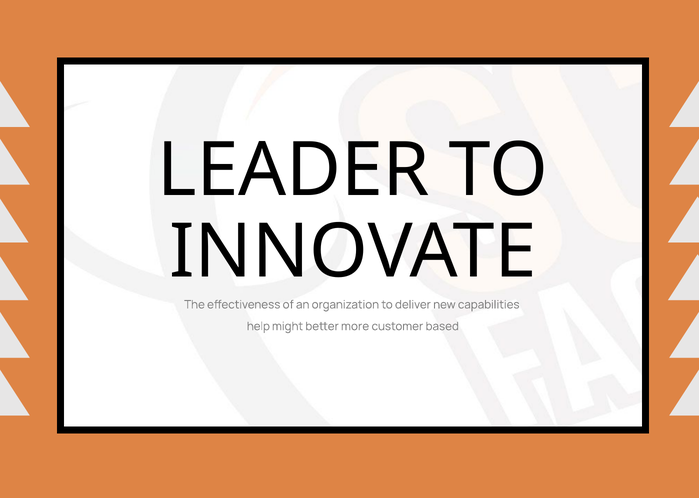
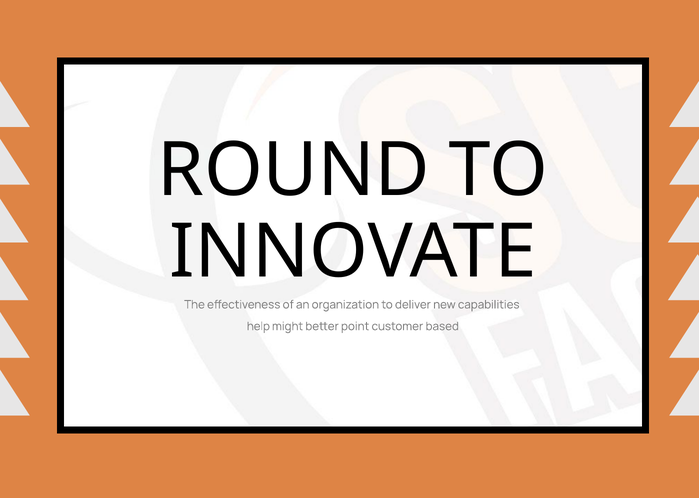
LEADER: LEADER -> ROUND
more: more -> point
